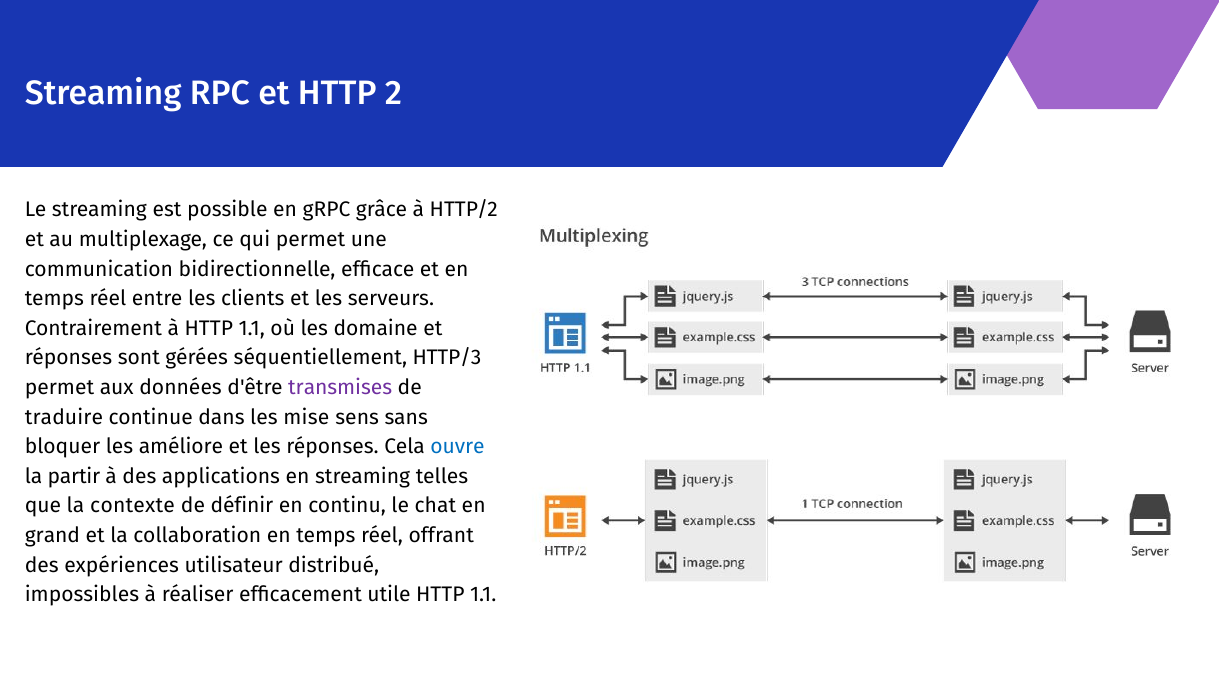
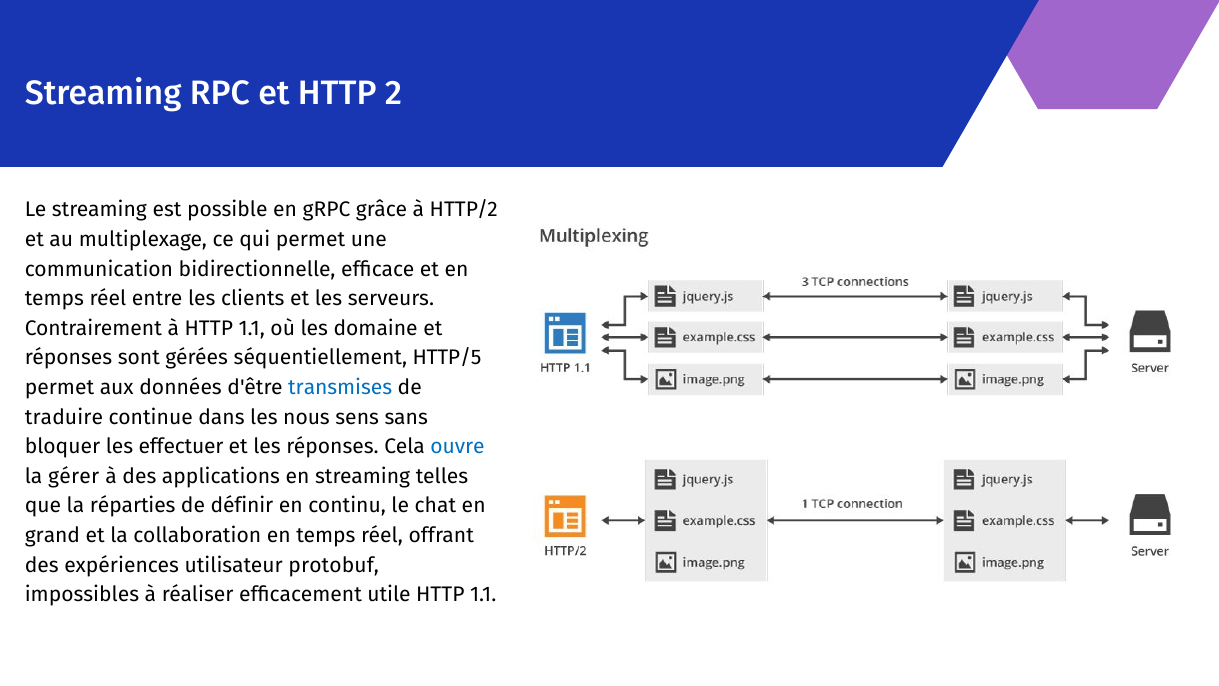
HTTP/3: HTTP/3 -> HTTP/5
transmises colour: purple -> blue
mise: mise -> nous
améliore: améliore -> effectuer
partir: partir -> gérer
contexte: contexte -> réparties
distribué: distribué -> protobuf
